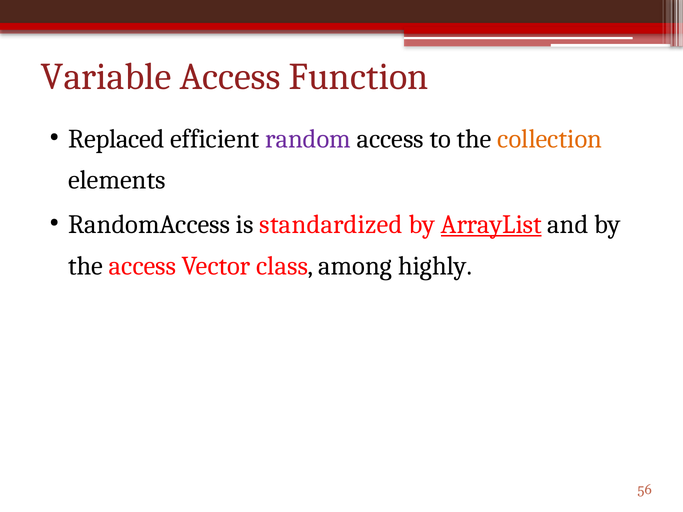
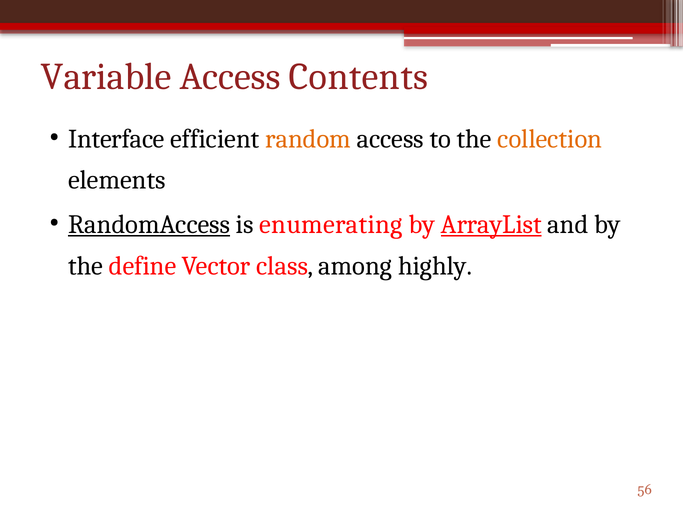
Function: Function -> Contents
Replaced: Replaced -> Interface
random colour: purple -> orange
RandomAccess underline: none -> present
standardized: standardized -> enumerating
the access: access -> define
